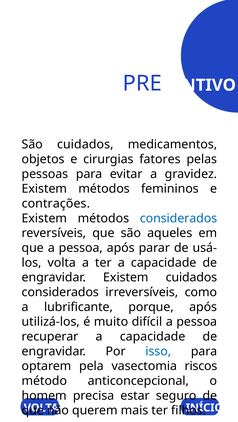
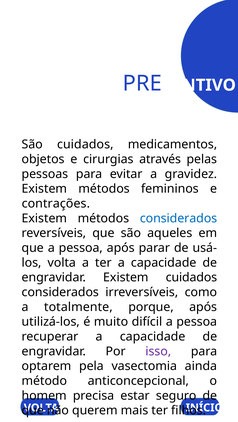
fatores: fatores -> através
lubrificante: lubrificante -> totalmente
isso colour: blue -> purple
riscos: riscos -> ainda
